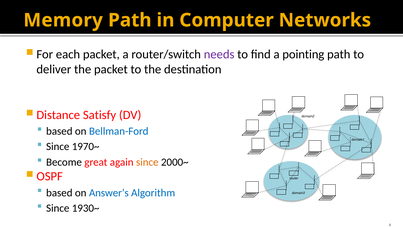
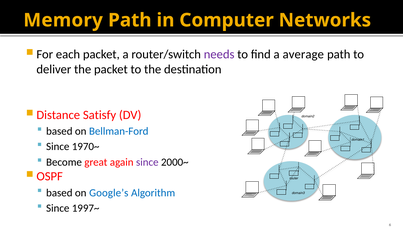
pointing: pointing -> average
since at (147, 162) colour: orange -> purple
Answer’s: Answer’s -> Google’s
1930~: 1930~ -> 1997~
